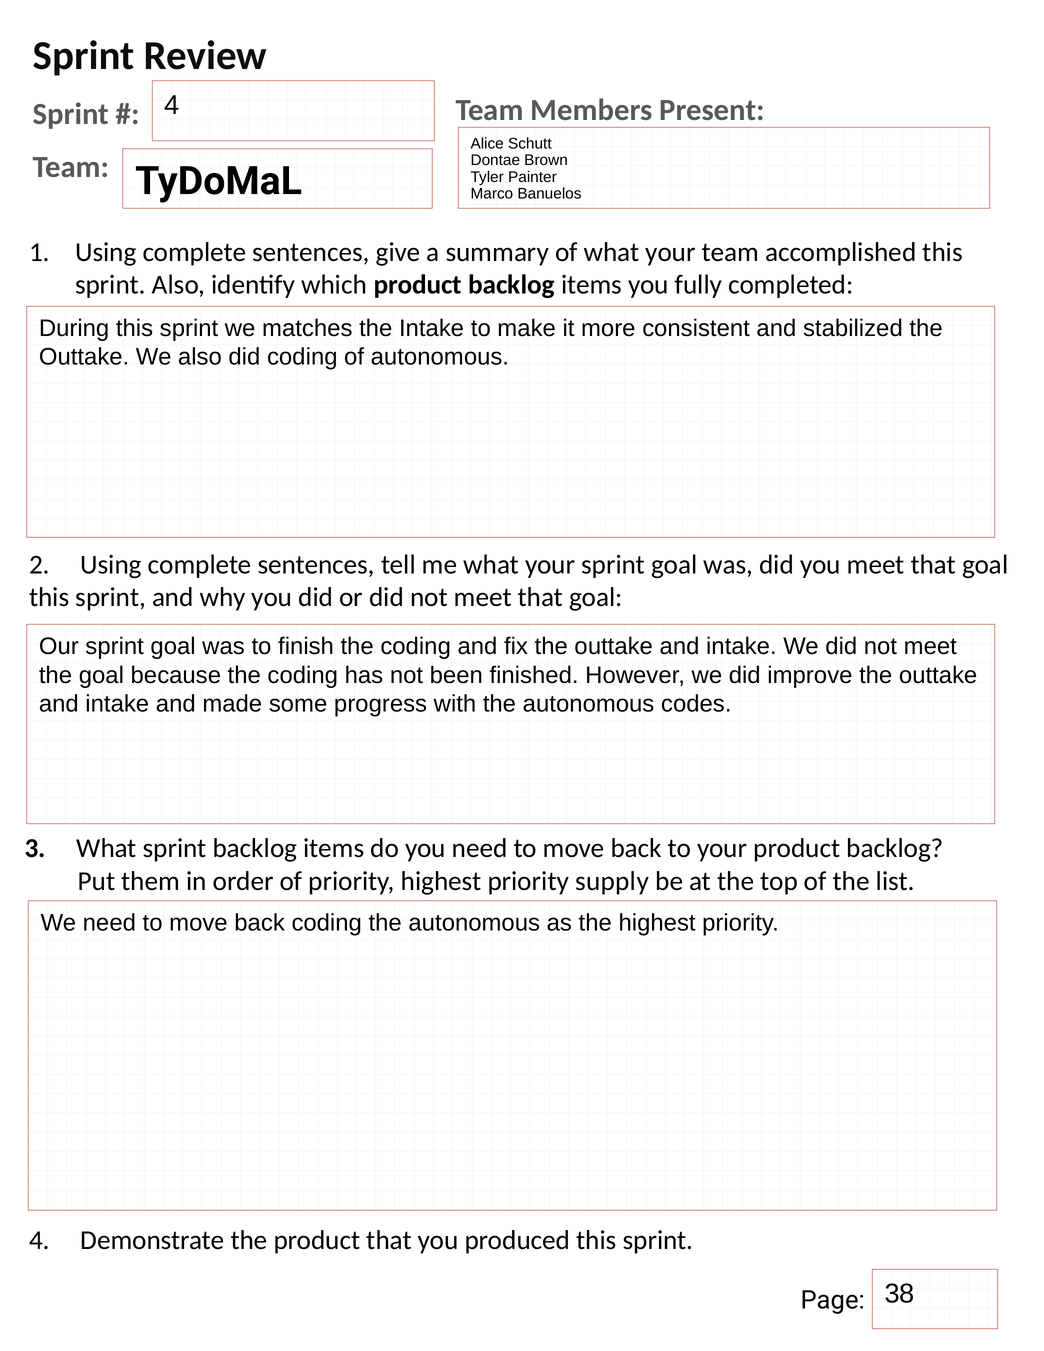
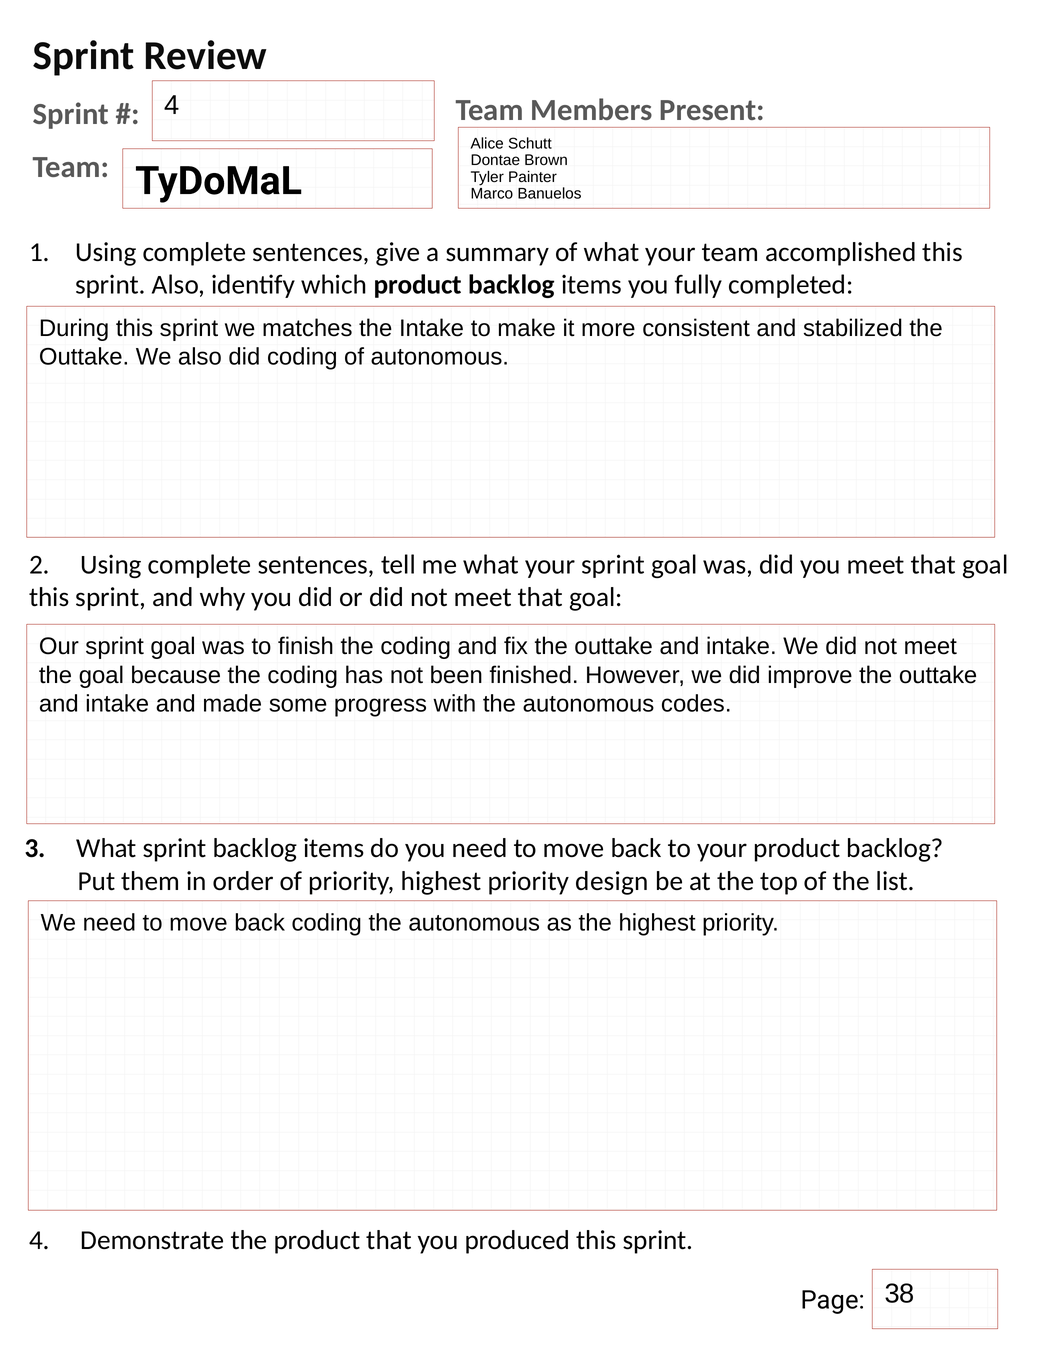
supply: supply -> design
